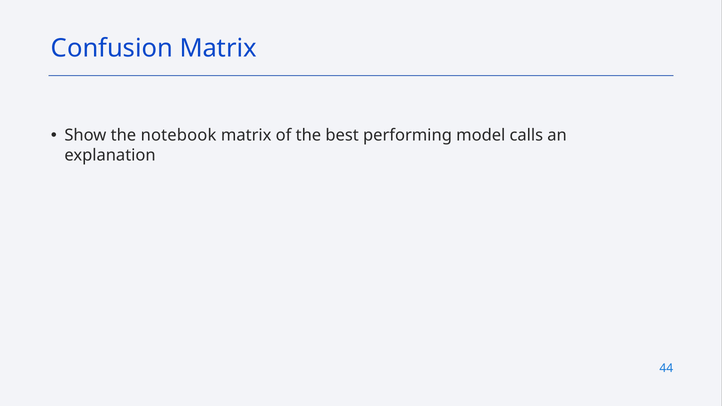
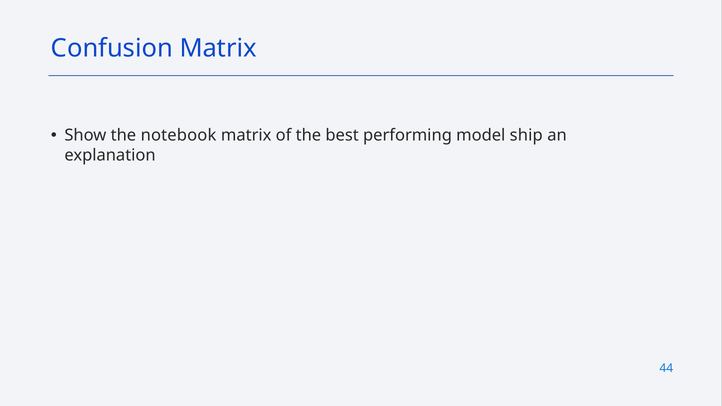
calls: calls -> ship
